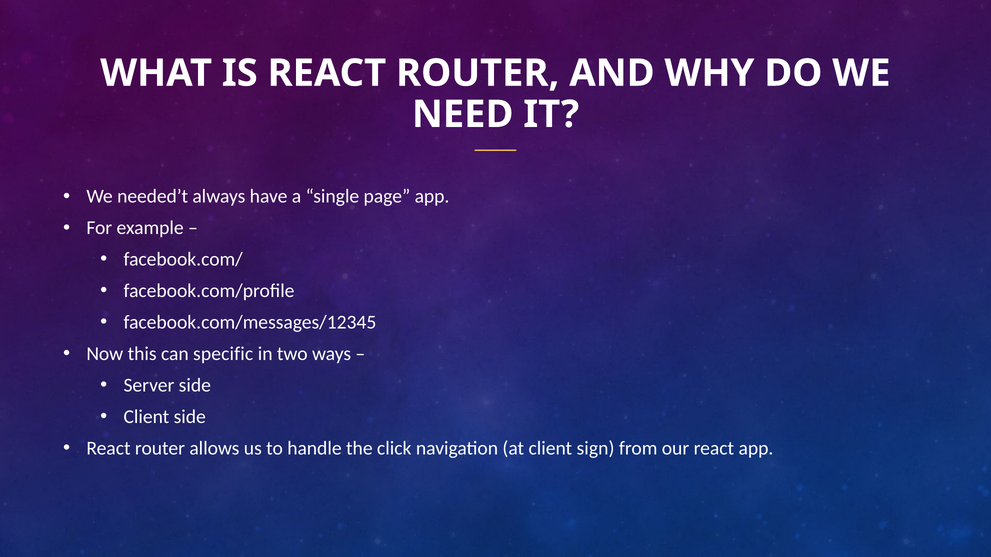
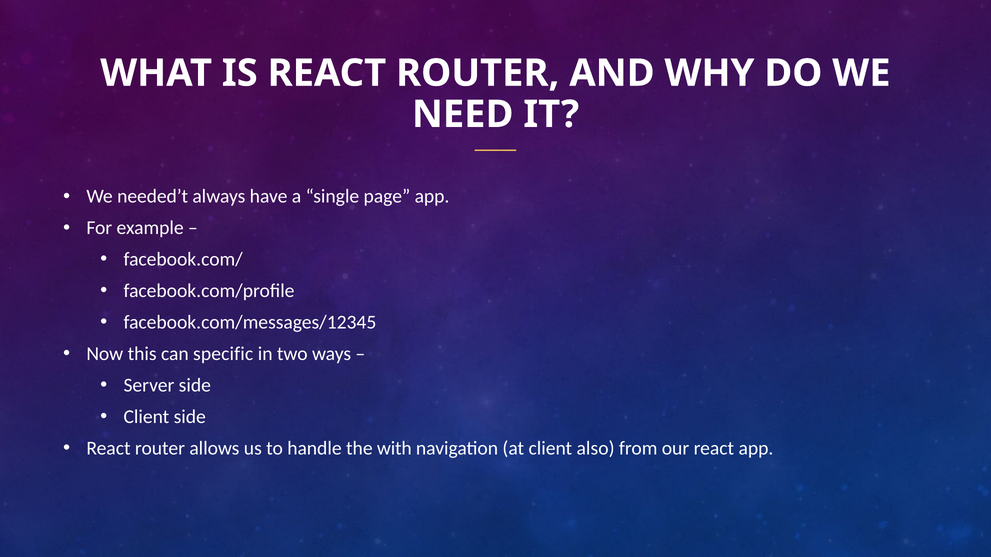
click: click -> with
sign: sign -> also
